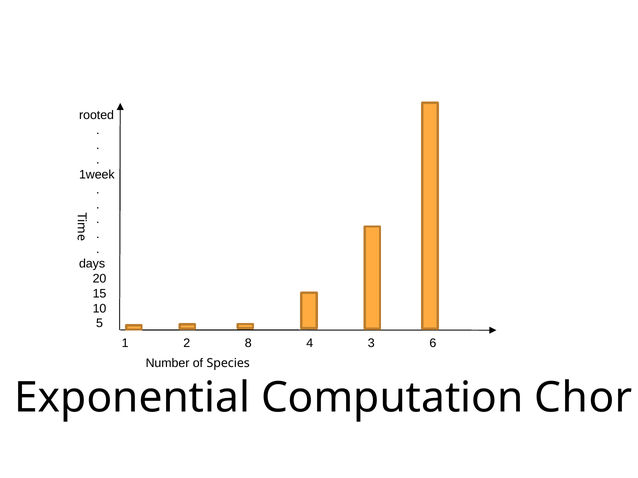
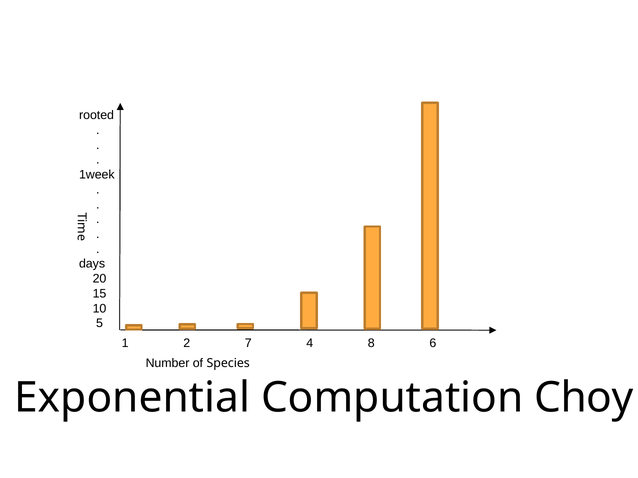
8: 8 -> 7
3: 3 -> 8
Chor: Chor -> Choy
